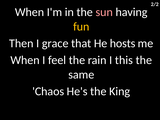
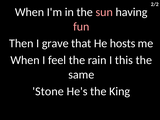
fun colour: yellow -> pink
grace: grace -> grave
Chaos: Chaos -> Stone
